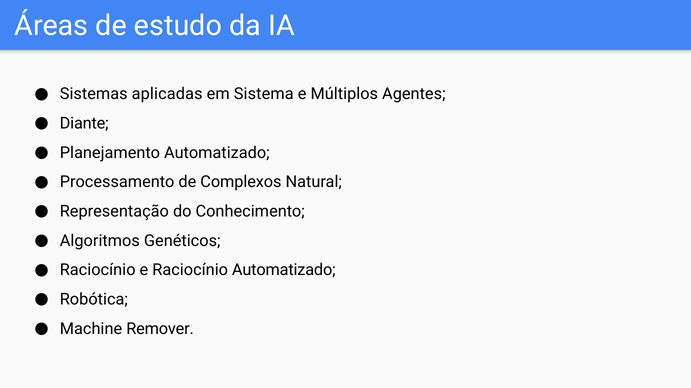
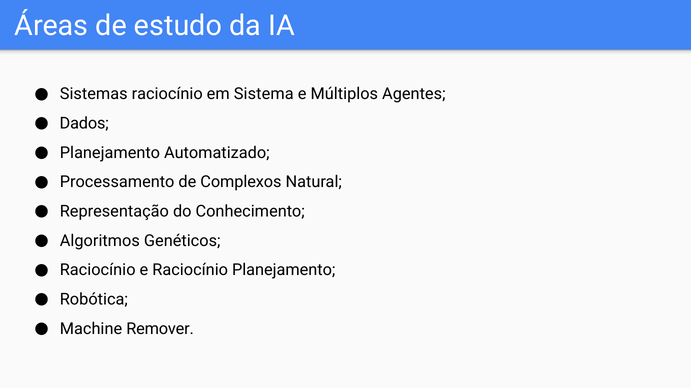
Sistemas aplicadas: aplicadas -> raciocínio
Diante: Diante -> Dados
Raciocínio Automatizado: Automatizado -> Planejamento
